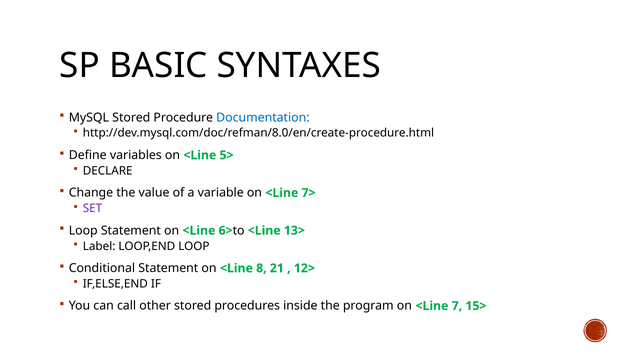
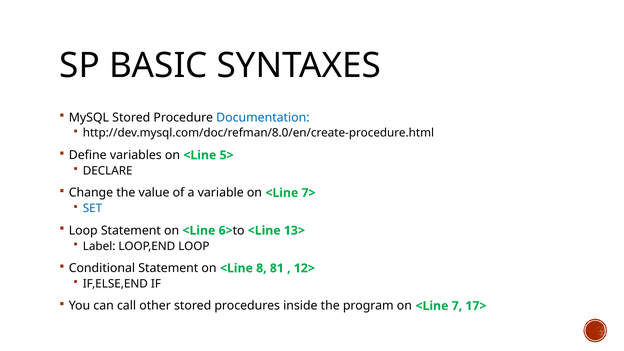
SET colour: purple -> blue
21: 21 -> 81
15>: 15> -> 17>
